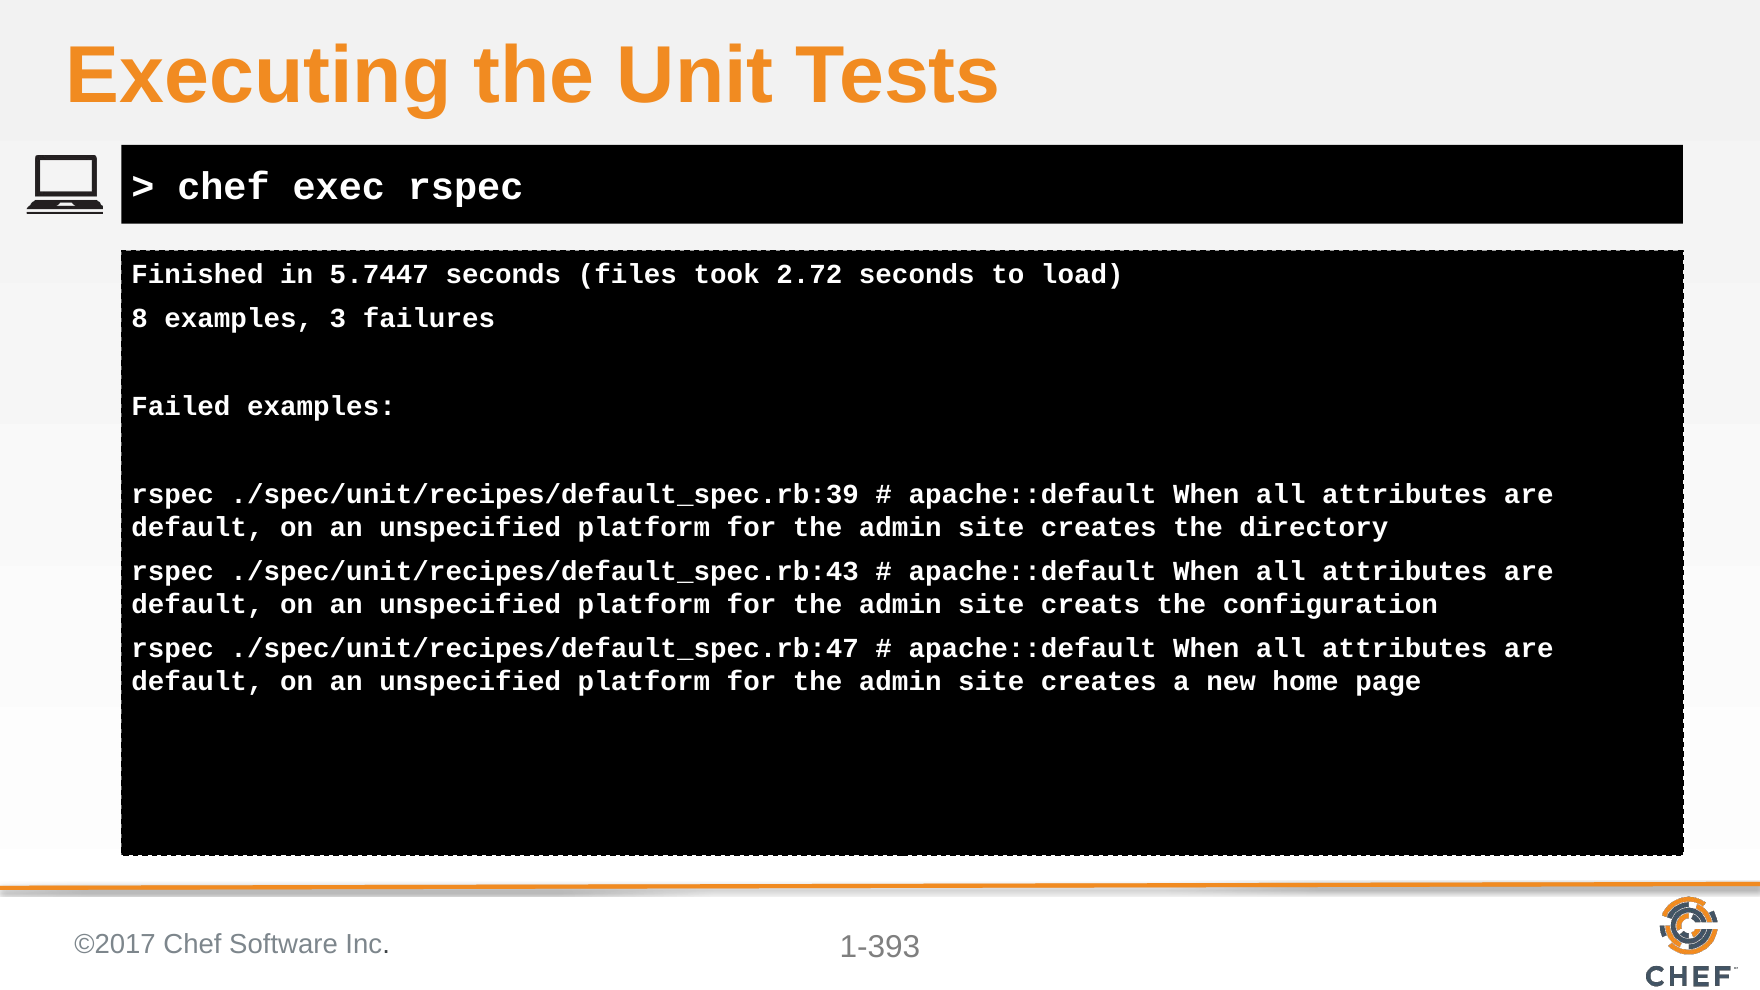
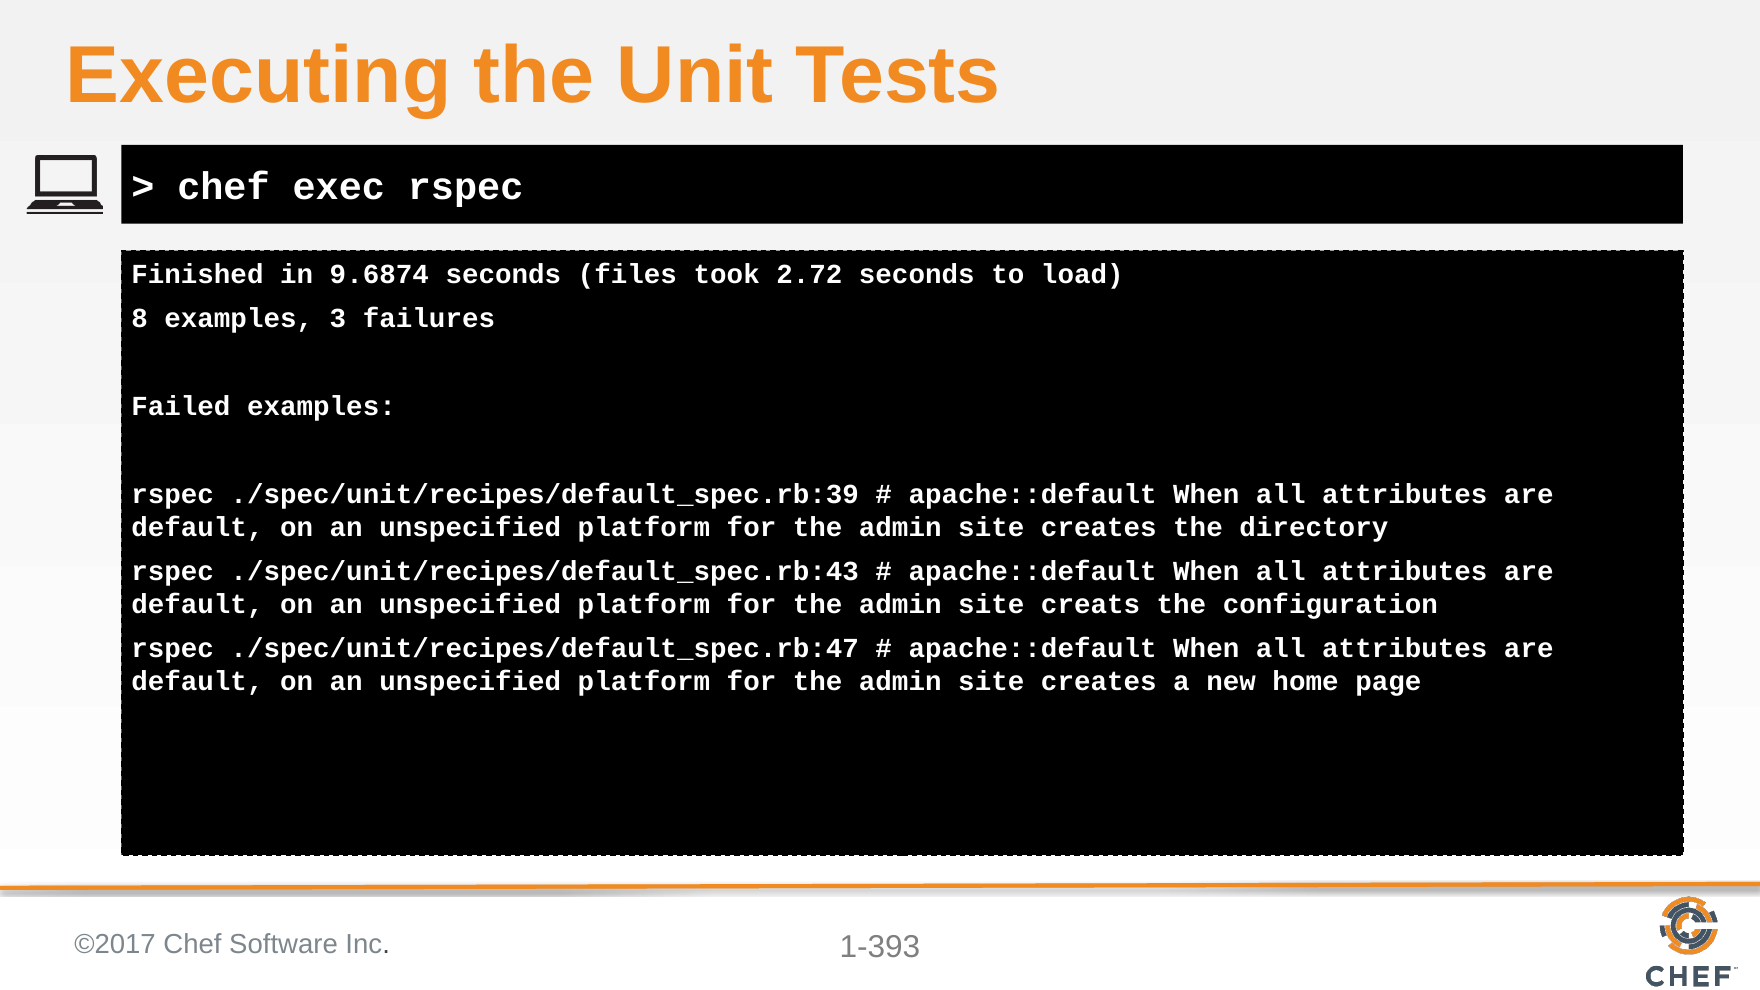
5.7447: 5.7447 -> 9.6874
